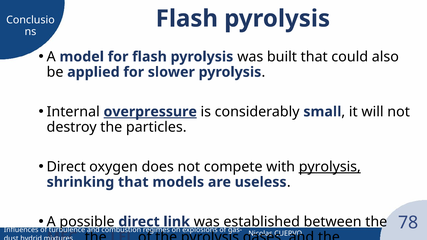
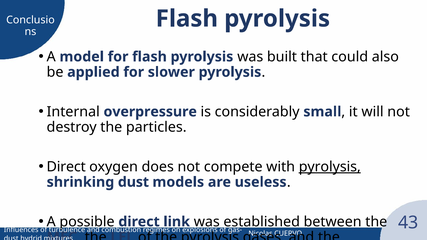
overpressure underline: present -> none
shrinking that: that -> dust
78: 78 -> 43
